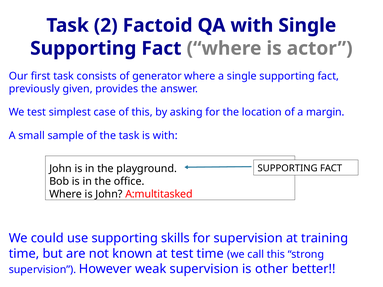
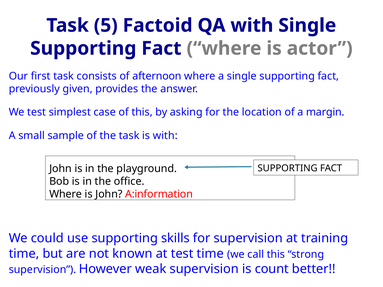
2: 2 -> 5
generator: generator -> afternoon
A:multitasked: A:multitasked -> A:information
other: other -> count
